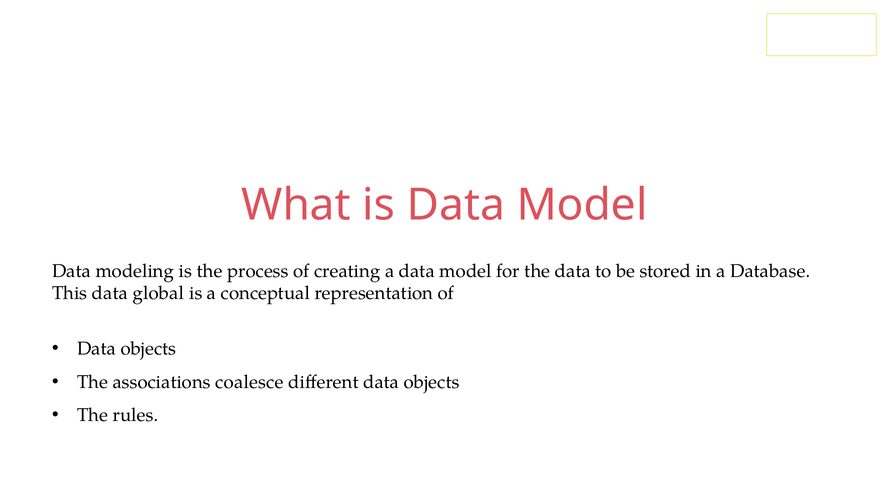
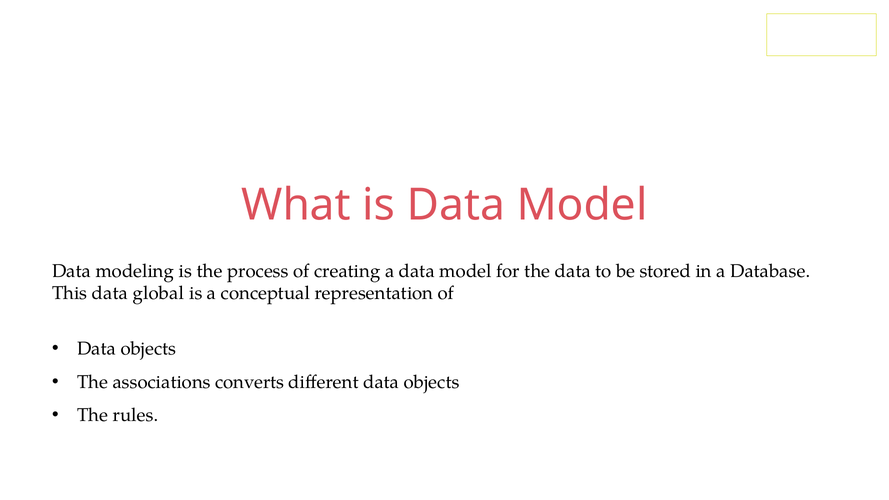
coalesce: coalesce -> converts
